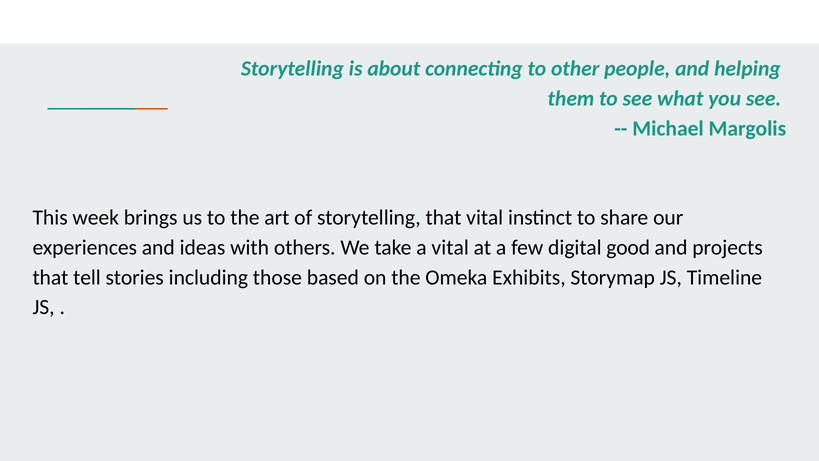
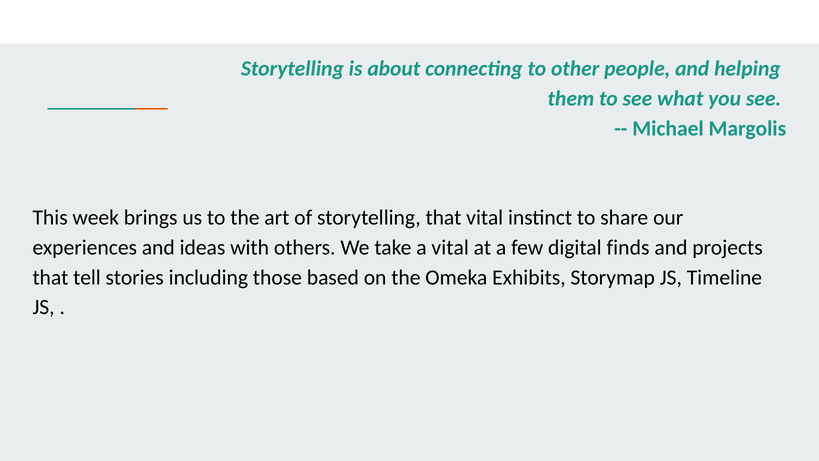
good: good -> finds
